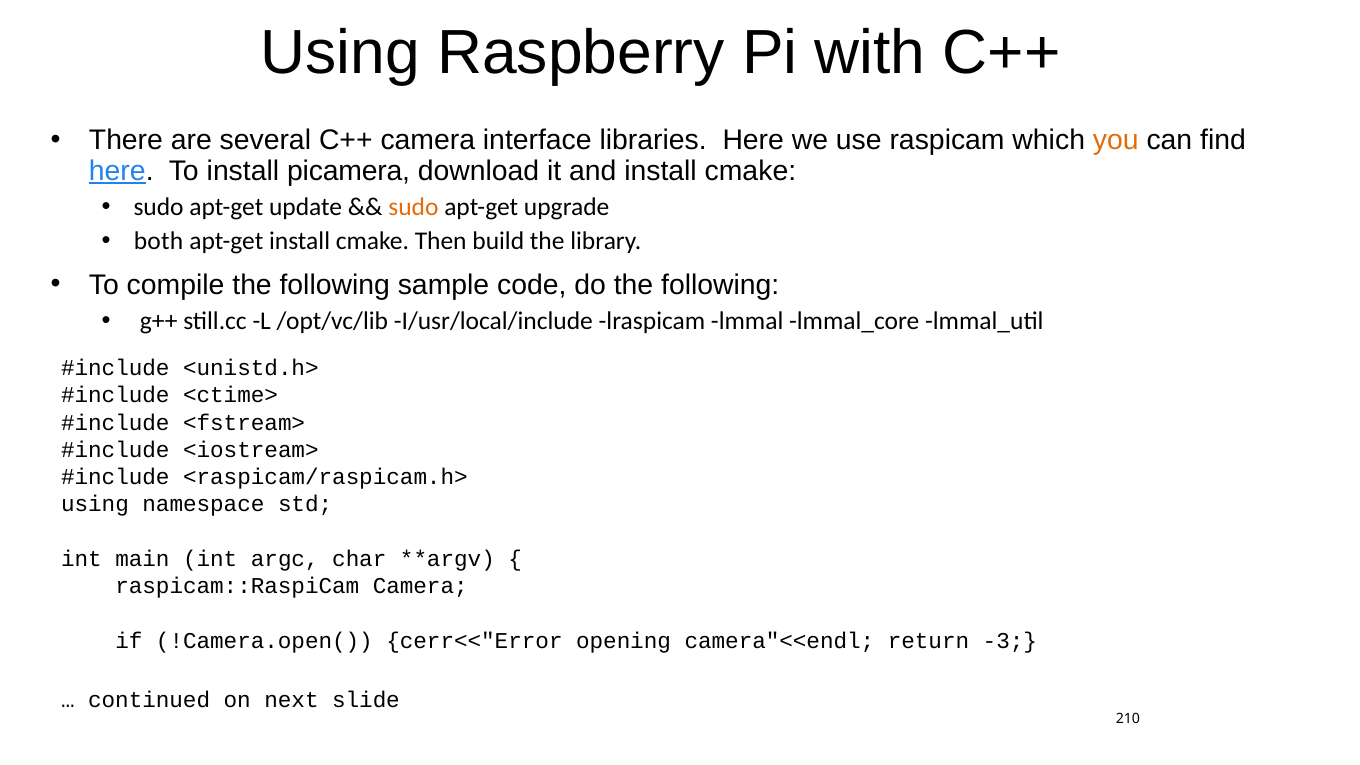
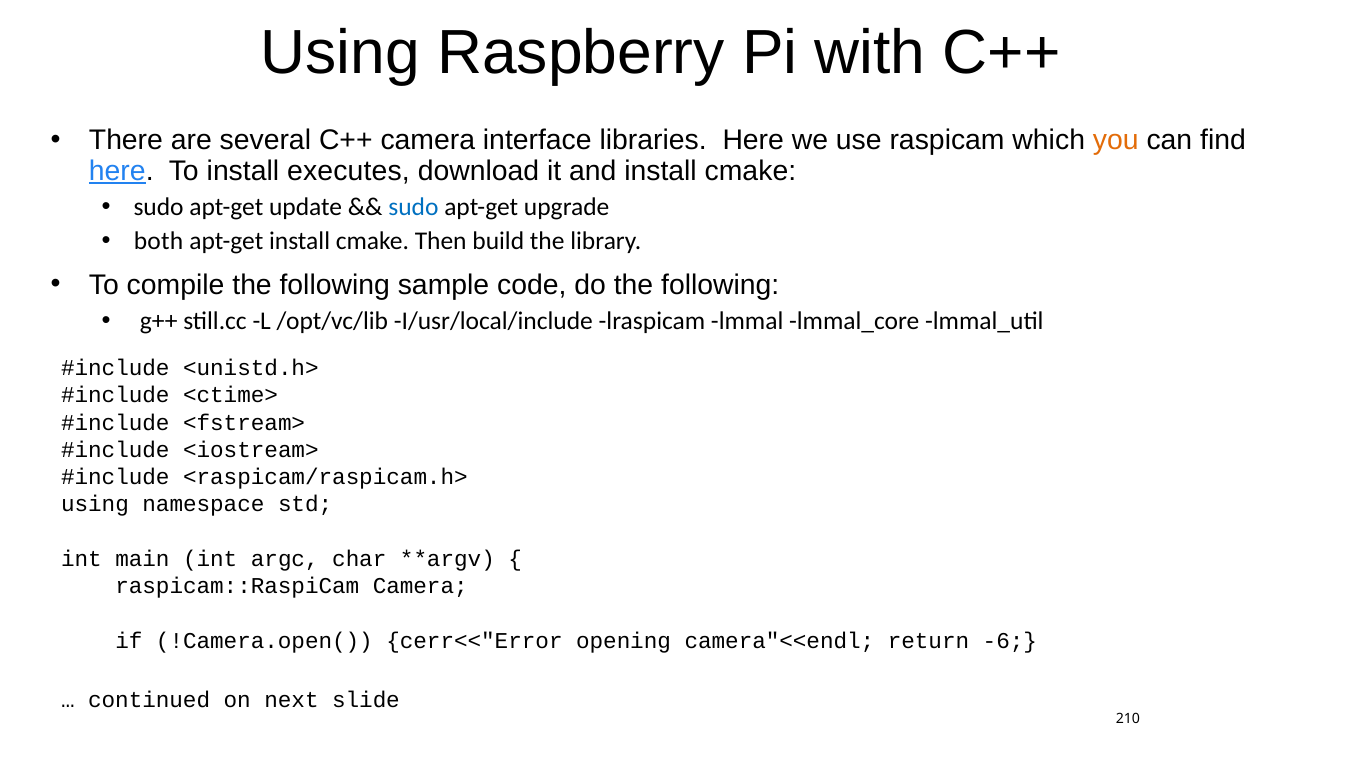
picamera: picamera -> executes
sudo at (413, 207) colour: orange -> blue
-3: -3 -> -6
